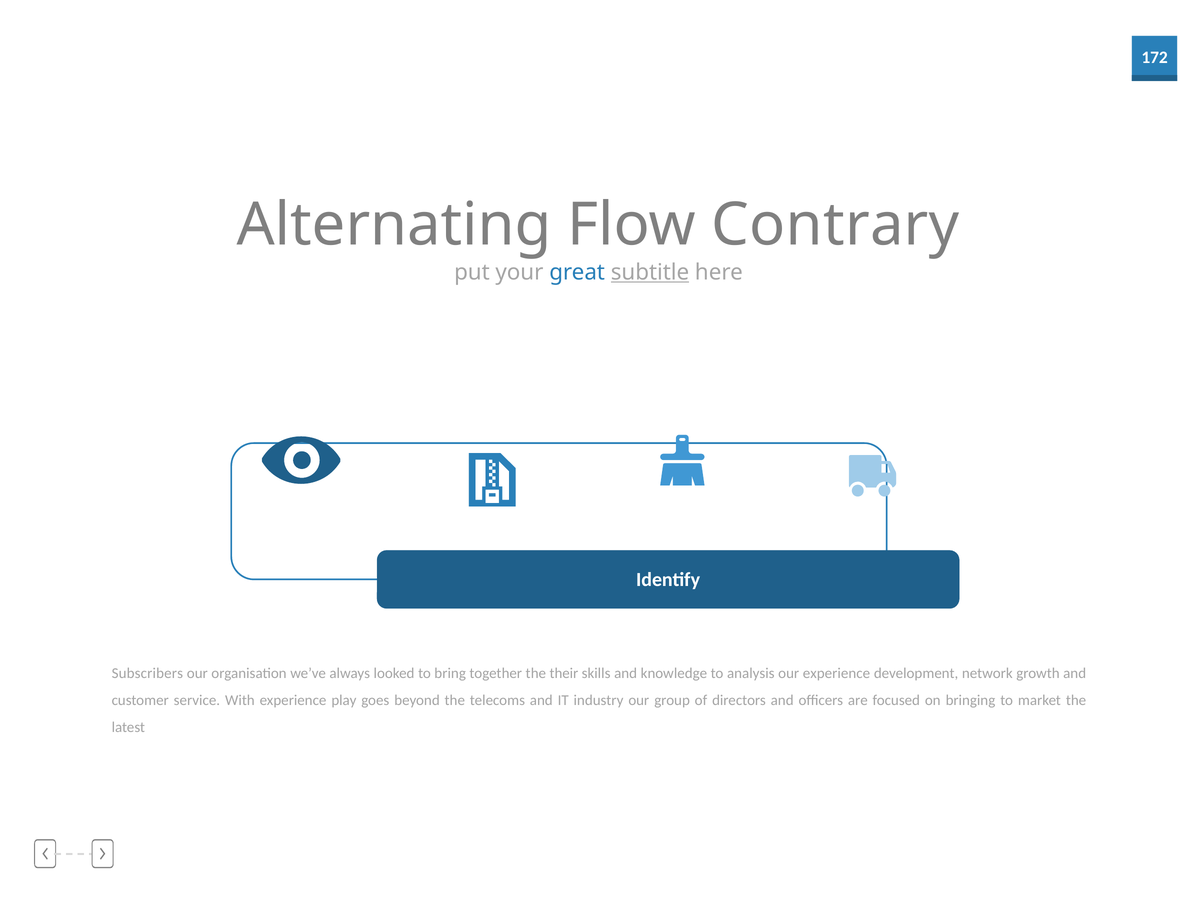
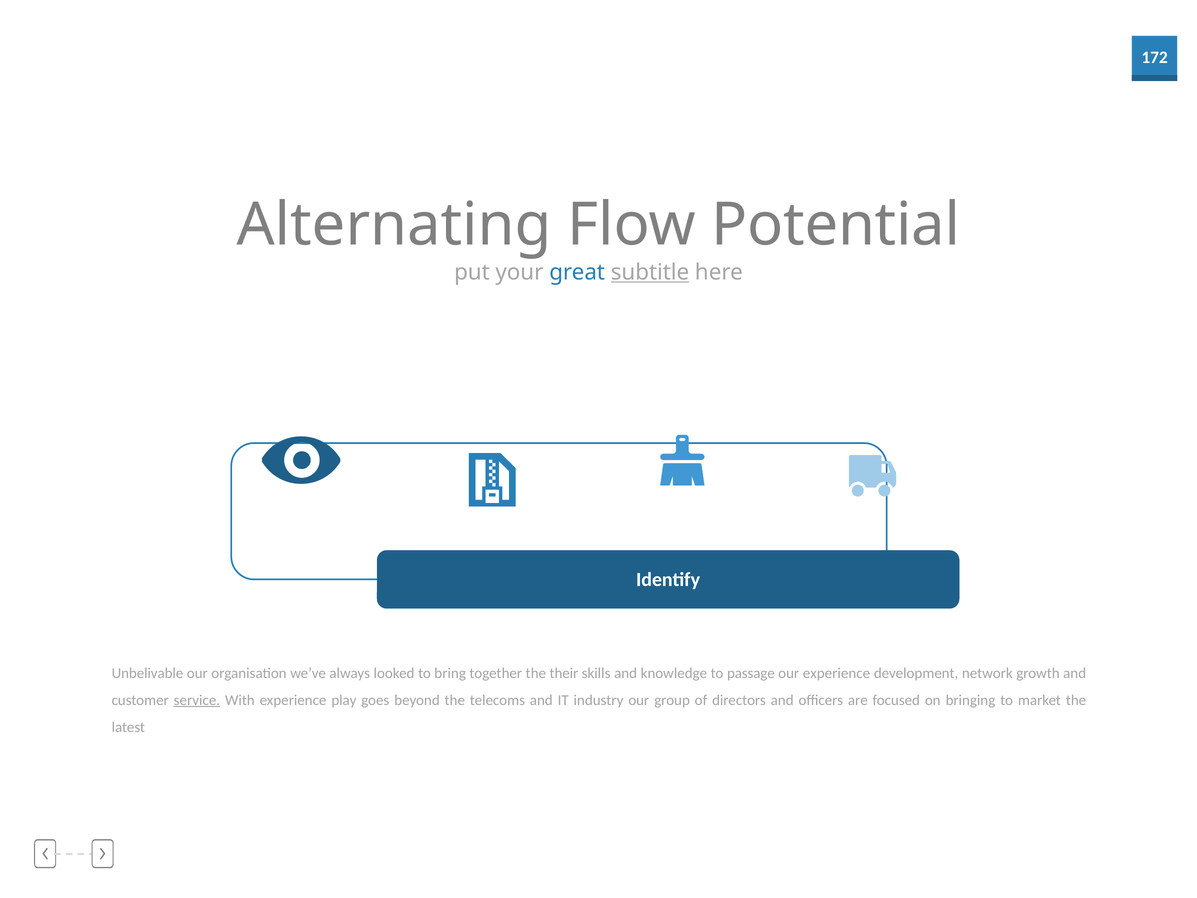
Contrary: Contrary -> Potential
Subscribers: Subscribers -> Unbelivable
analysis: analysis -> passage
service underline: none -> present
